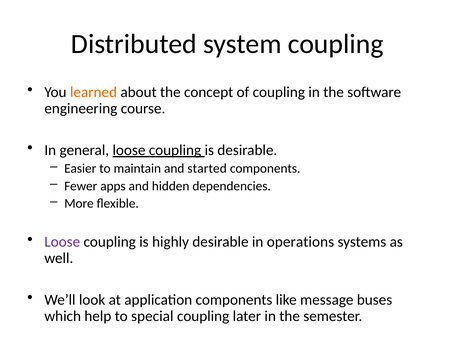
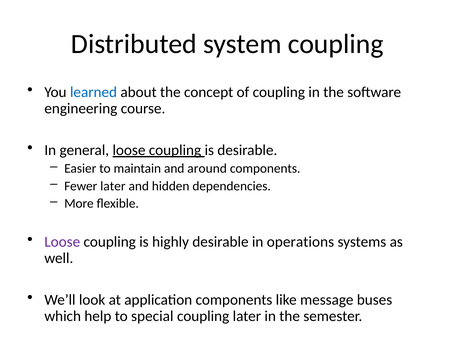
learned colour: orange -> blue
started: started -> around
Fewer apps: apps -> later
